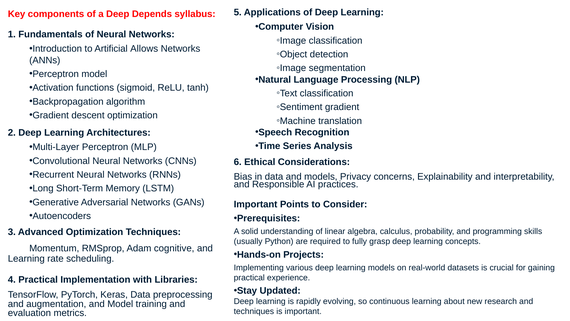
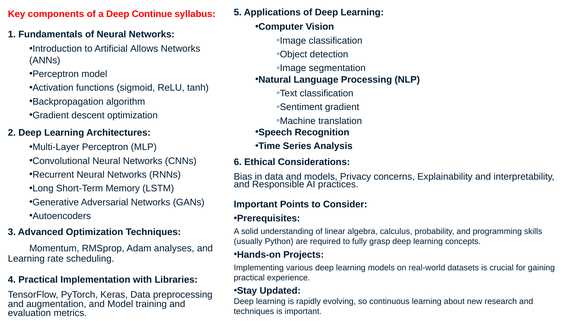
Depends: Depends -> Continue
cognitive: cognitive -> analyses
